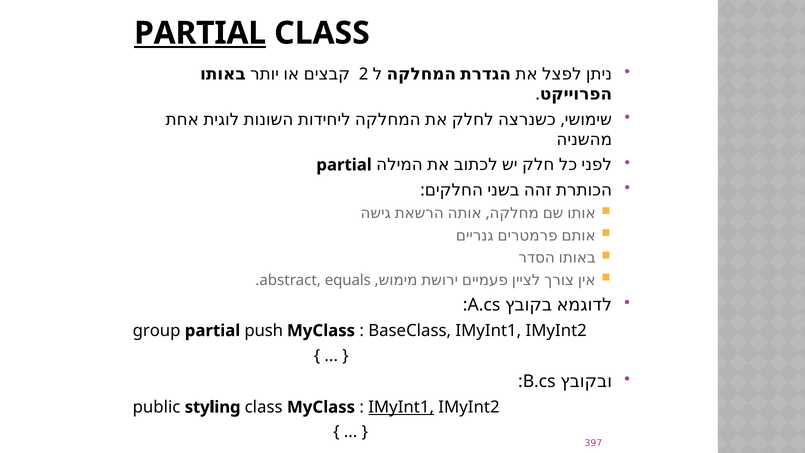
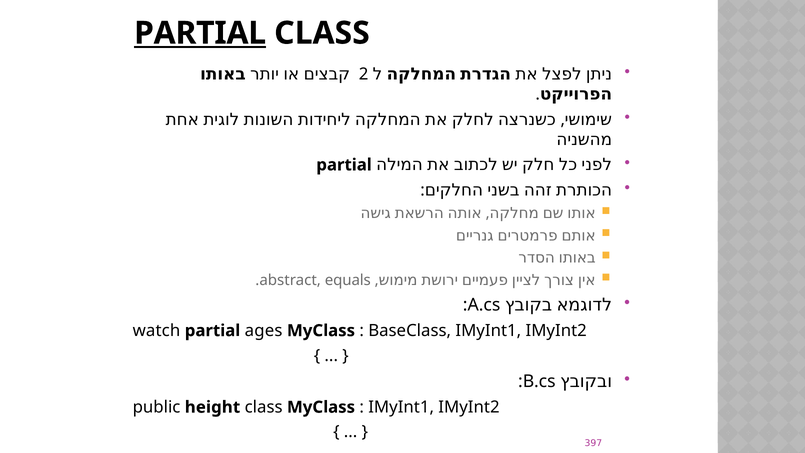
group: group -> watch
push: push -> ages
styling: styling -> height
IMyInt1 at (401, 407) underline: present -> none
